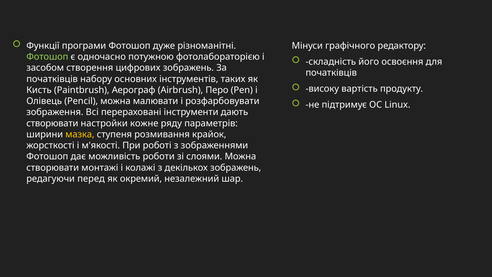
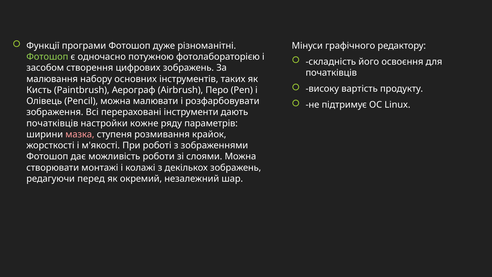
початківців at (52, 79): початківців -> малювання
створювати at (52, 123): створювати -> початківців
мазка colour: yellow -> pink
